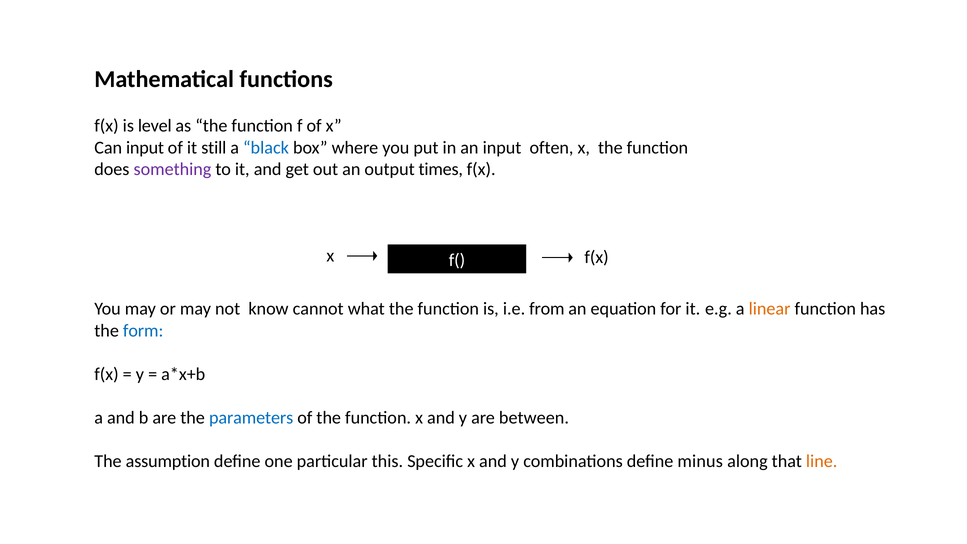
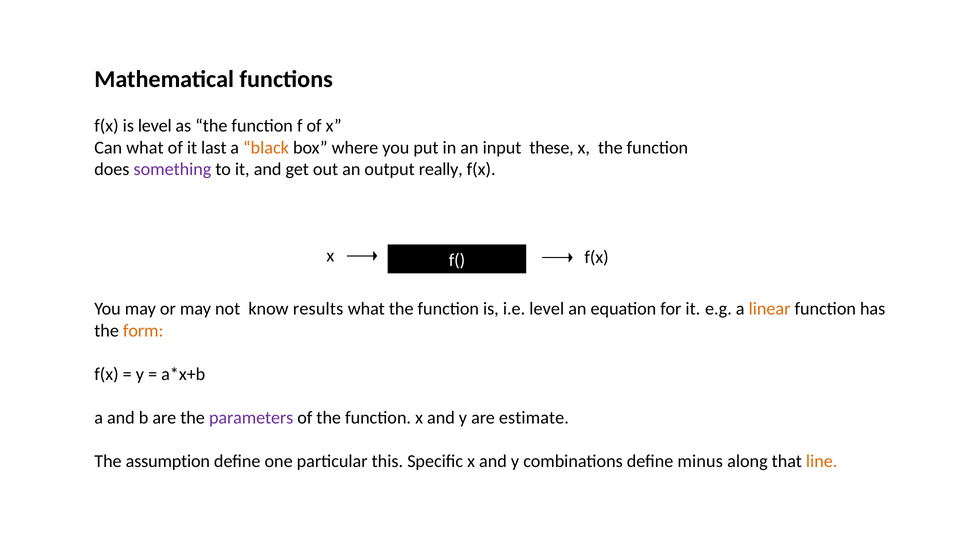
Can input: input -> what
still: still -> last
black colour: blue -> orange
often: often -> these
times: times -> really
cannot: cannot -> results
i.e from: from -> level
form colour: blue -> orange
parameters colour: blue -> purple
between: between -> estimate
